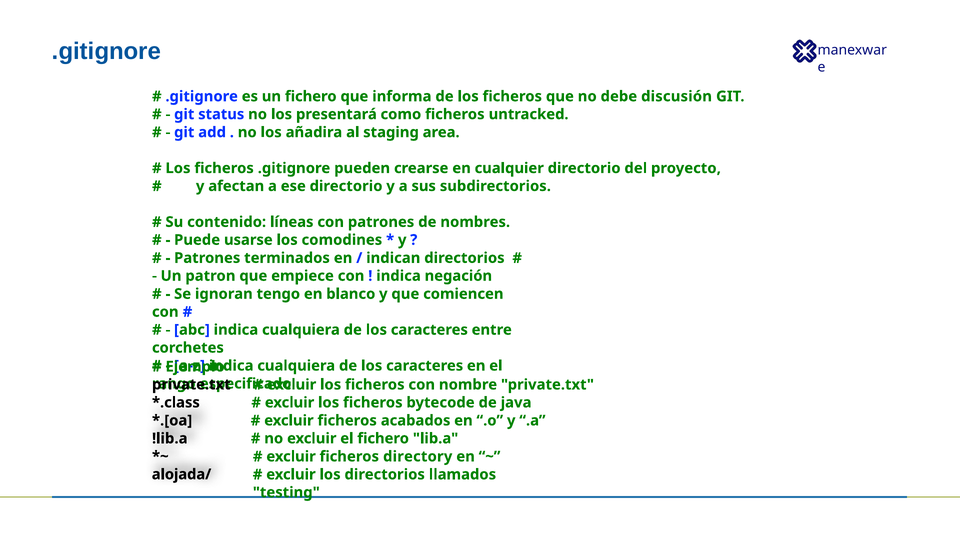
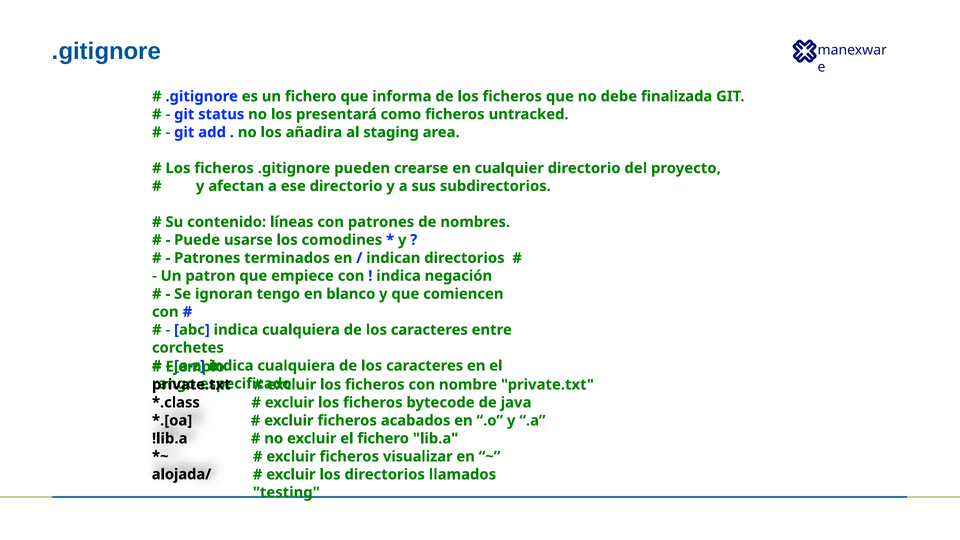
discusión: discusión -> finalizada
directory: directory -> visualizar
